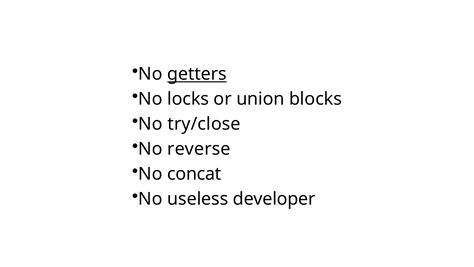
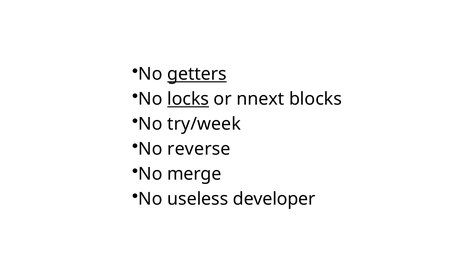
locks underline: none -> present
union: union -> nnext
try/close: try/close -> try/week
concat: concat -> merge
